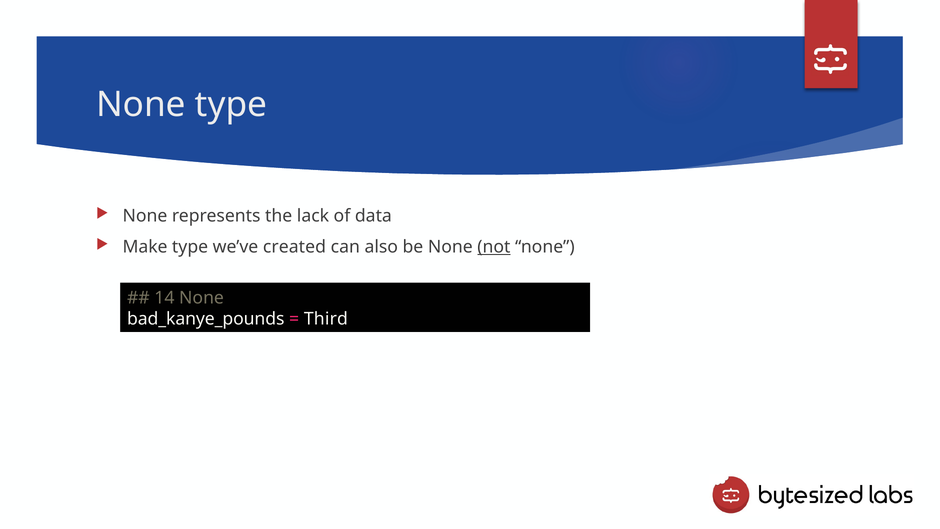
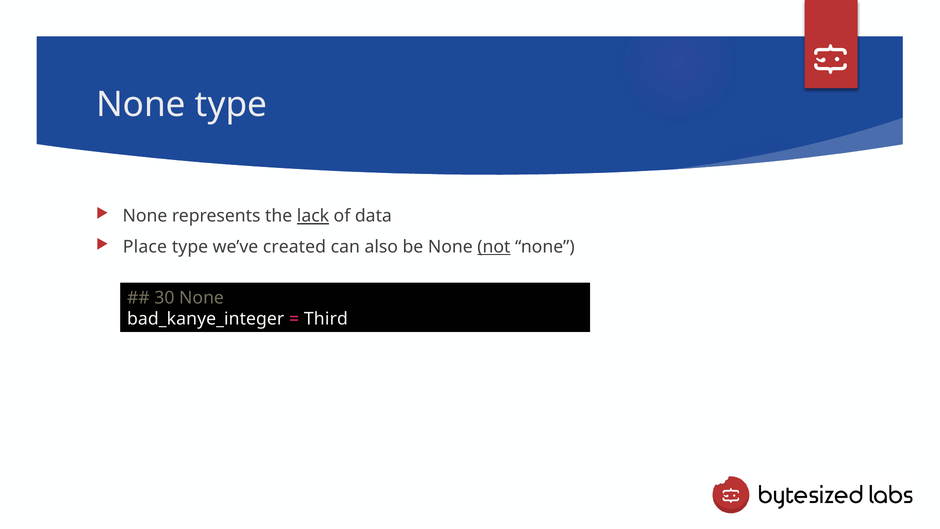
lack underline: none -> present
Make: Make -> Place
14: 14 -> 30
bad_kanye_pounds: bad_kanye_pounds -> bad_kanye_integer
